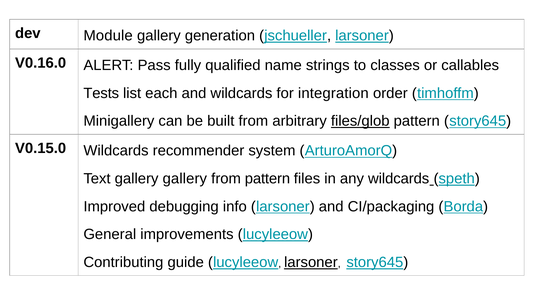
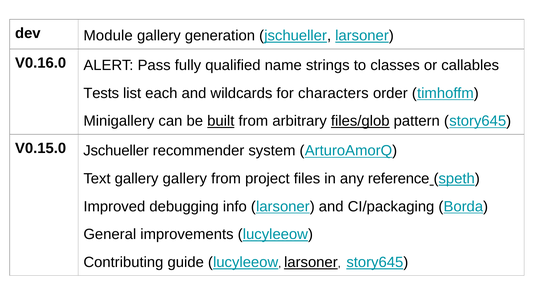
integration: integration -> characters
built underline: none -> present
V0.15.0 Wildcards: Wildcards -> Jschueller
from pattern: pattern -> project
any wildcards: wildcards -> reference
